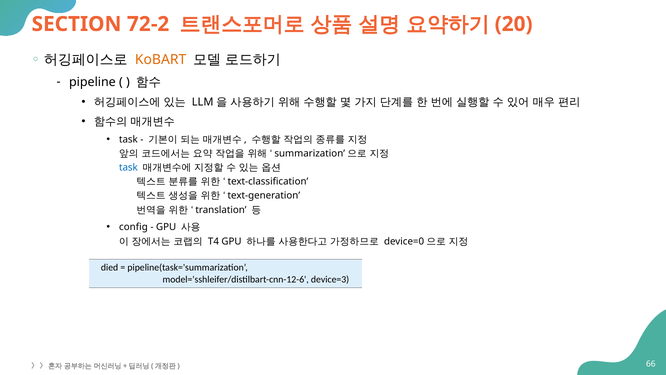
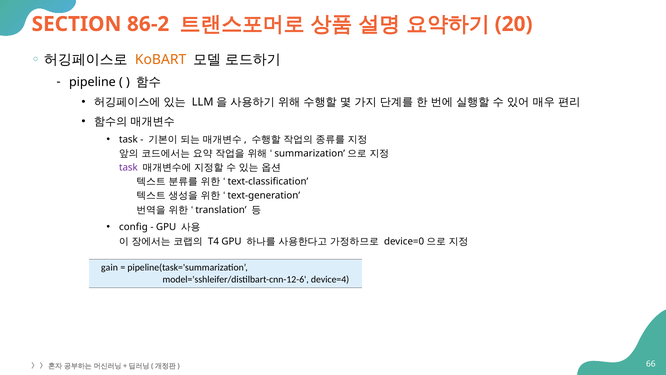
72-2: 72-2 -> 86-2
task at (128, 168) colour: blue -> purple
died: died -> gain
device=3: device=3 -> device=4
